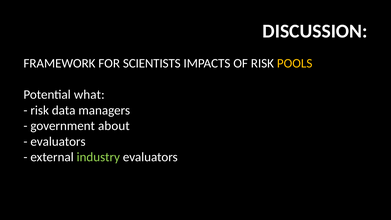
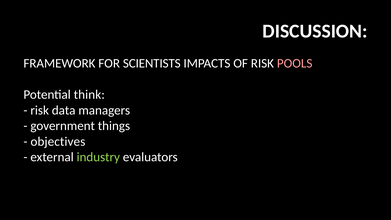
POOLS colour: yellow -> pink
what: what -> think
about: about -> things
evaluators at (58, 141): evaluators -> objectives
